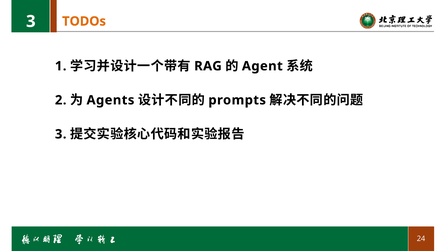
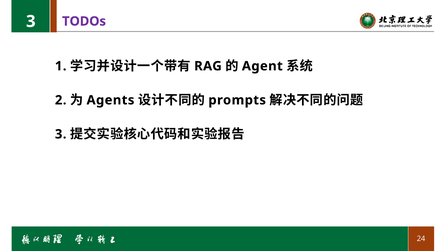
TODOs colour: orange -> purple
